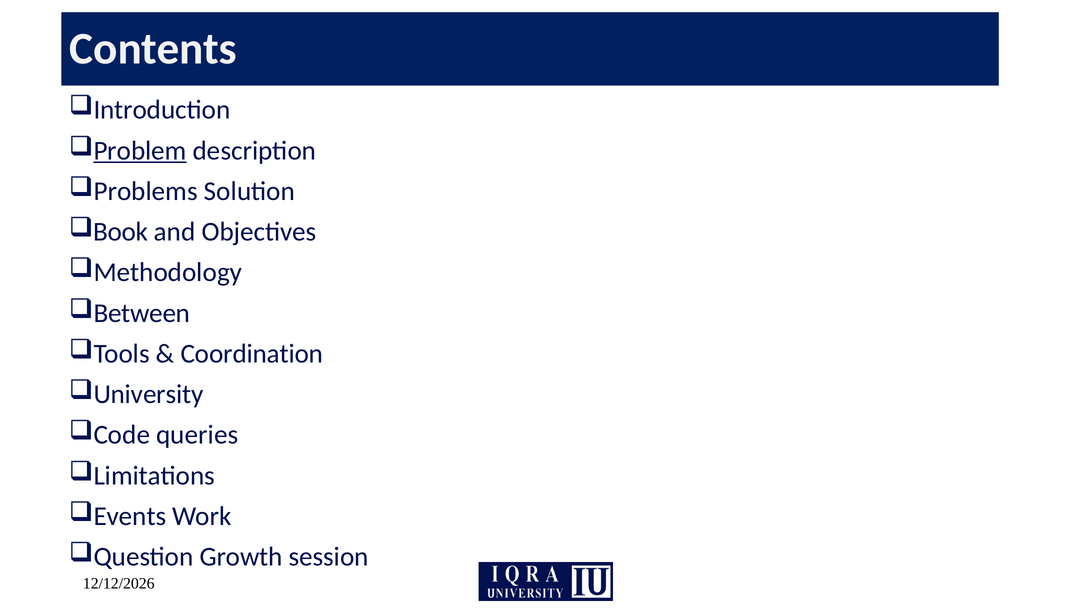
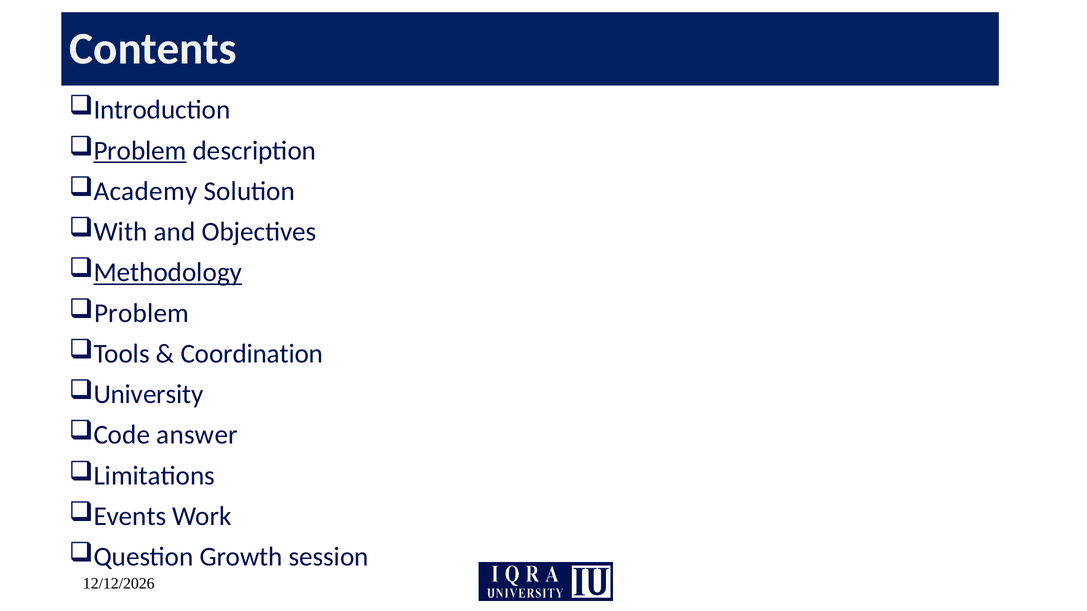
Problems: Problems -> Academy
Book: Book -> With
Methodology underline: none -> present
Between at (142, 313): Between -> Problem
queries: queries -> answer
